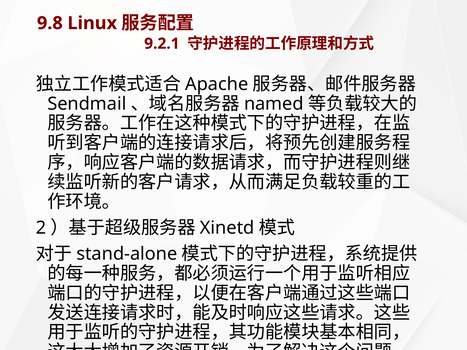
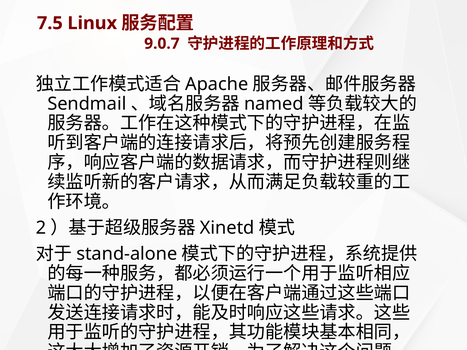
9.8: 9.8 -> 7.5
9.2.1: 9.2.1 -> 9.0.7
